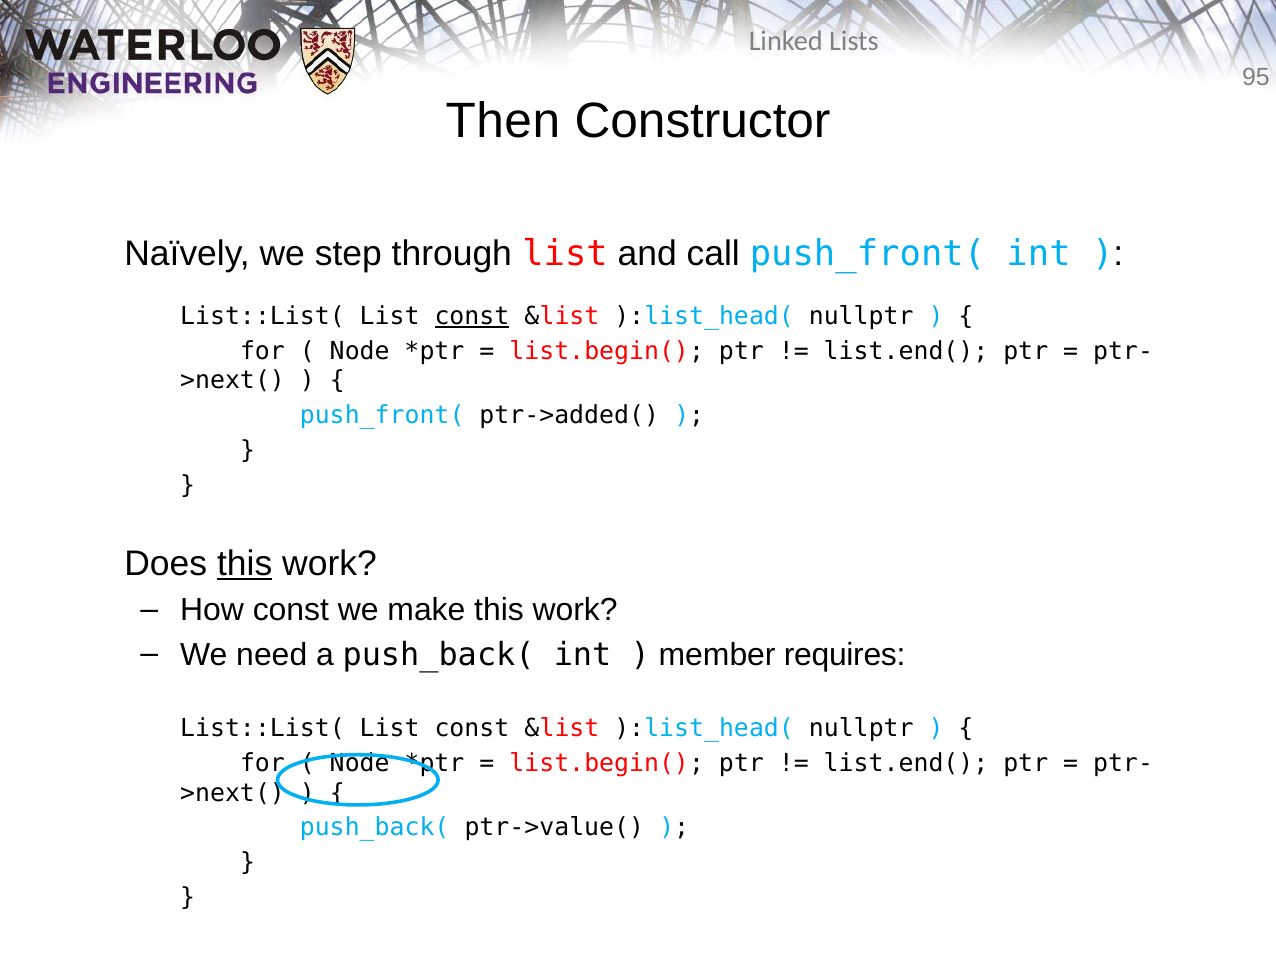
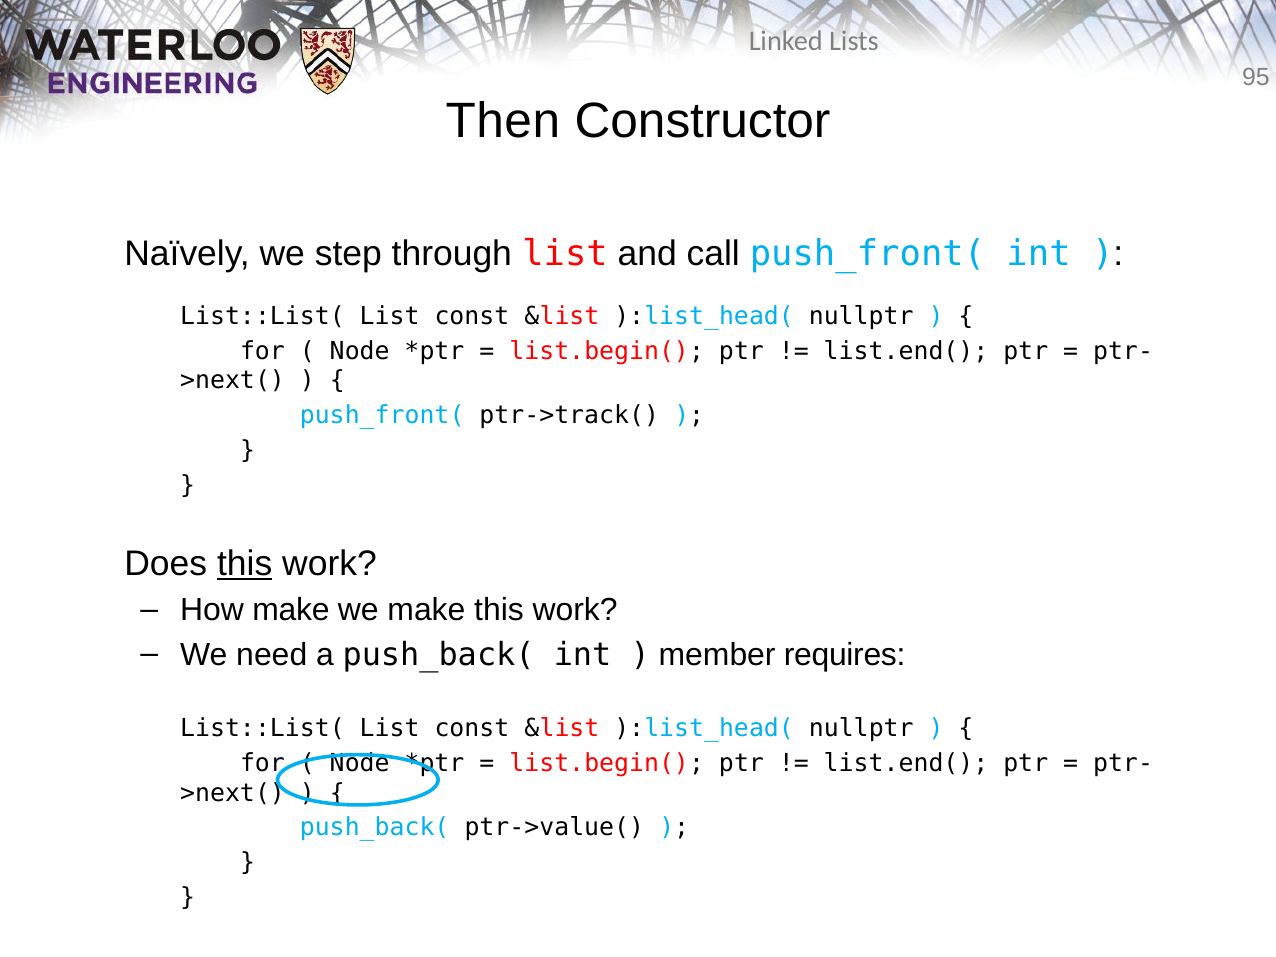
const at (472, 316) underline: present -> none
ptr->added(: ptr->added( -> ptr->track(
How const: const -> make
